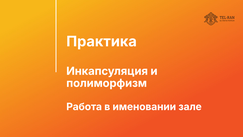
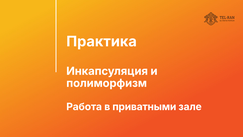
именовании: именовании -> приватными
